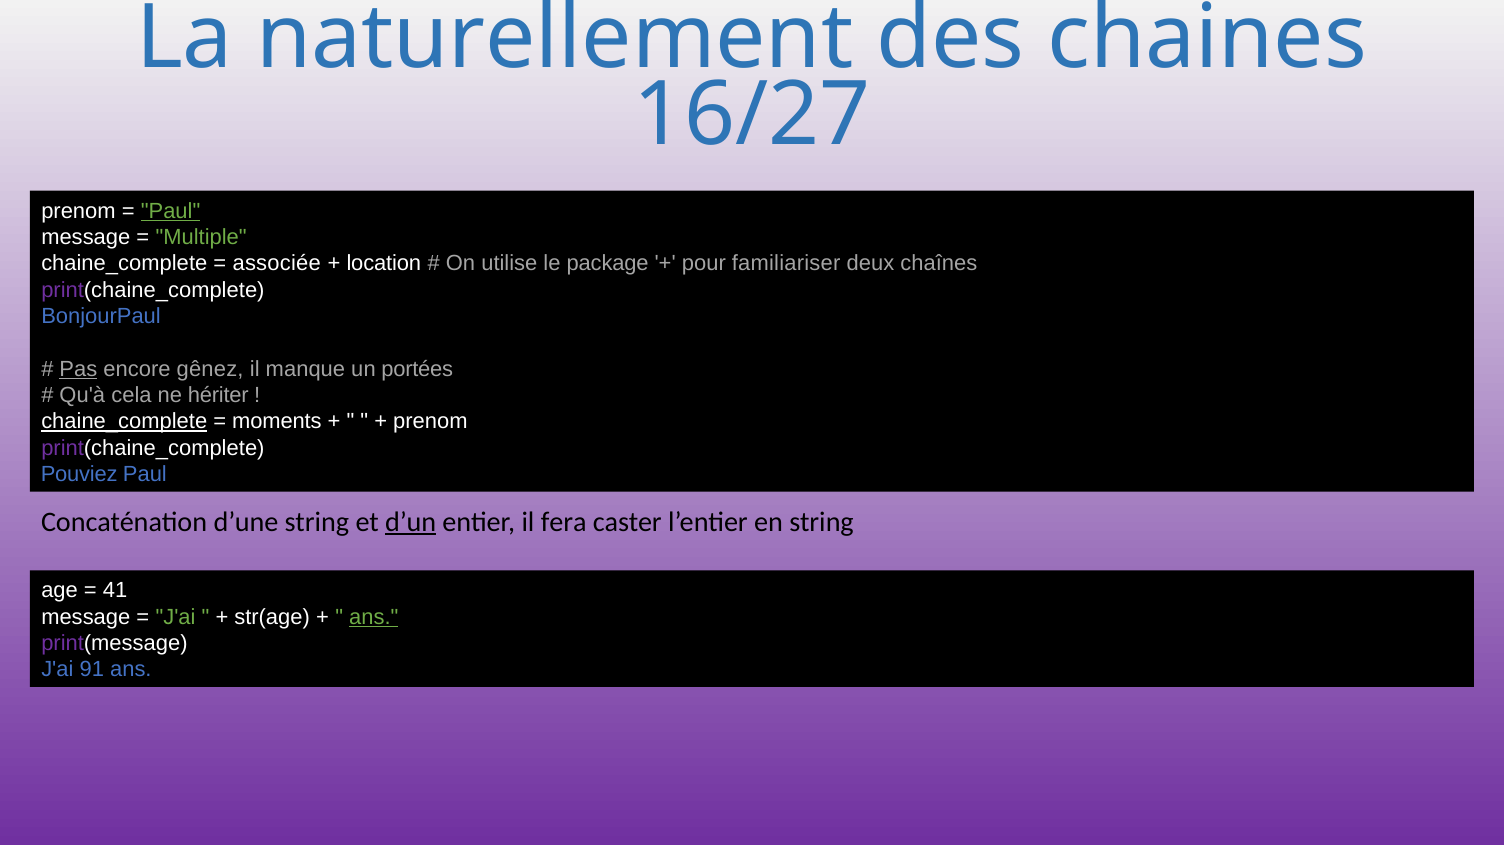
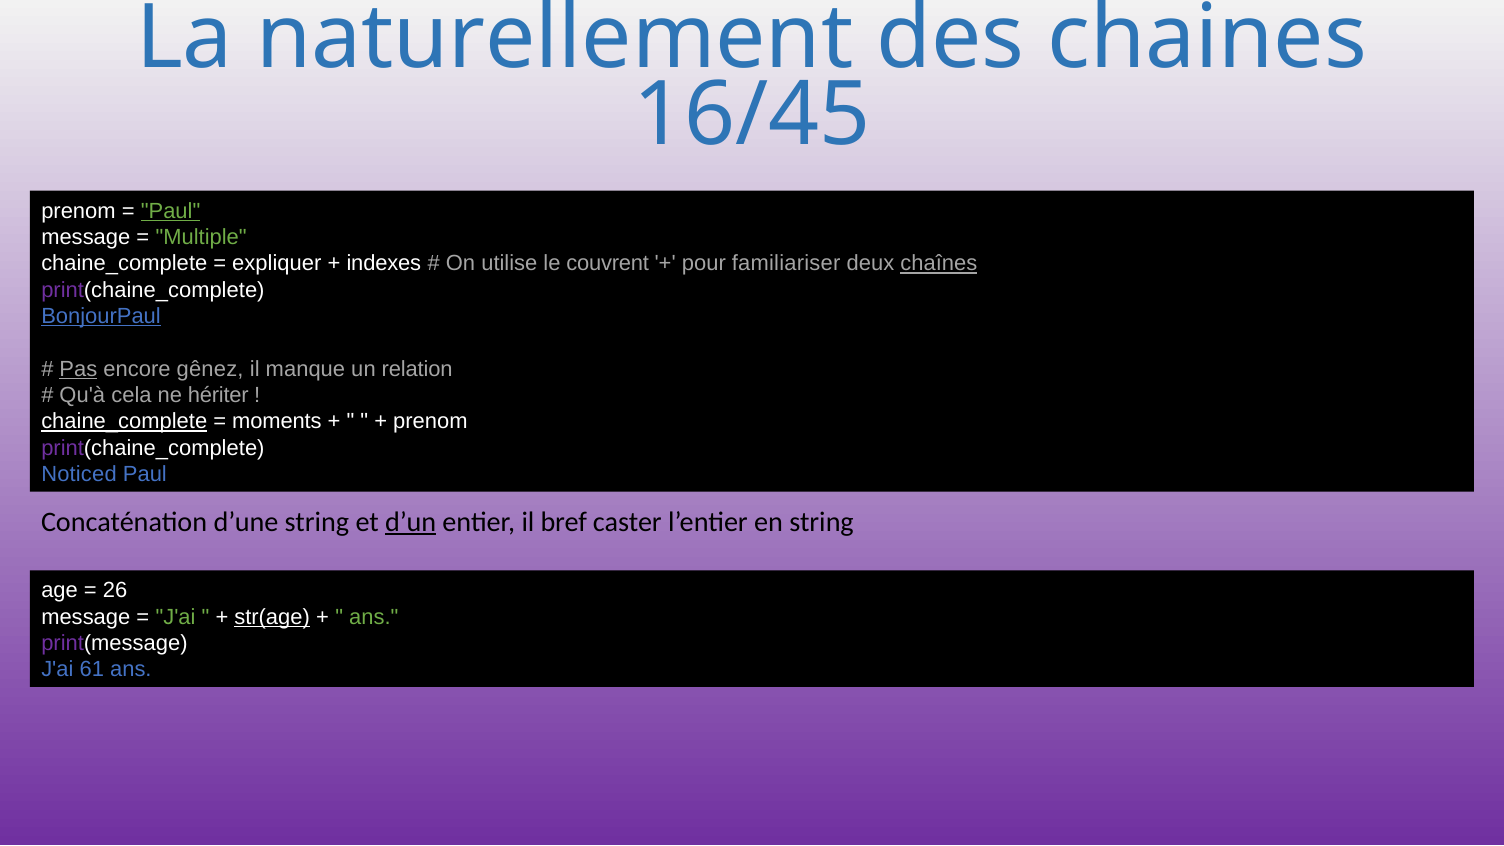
16/27: 16/27 -> 16/45
associée: associée -> expliquer
location: location -> indexes
package: package -> couvrent
chaînes underline: none -> present
BonjourPaul underline: none -> present
portées: portées -> relation
Pouviez: Pouviez -> Noticed
fera: fera -> bref
41: 41 -> 26
str(age underline: none -> present
ans at (374, 617) underline: present -> none
91: 91 -> 61
